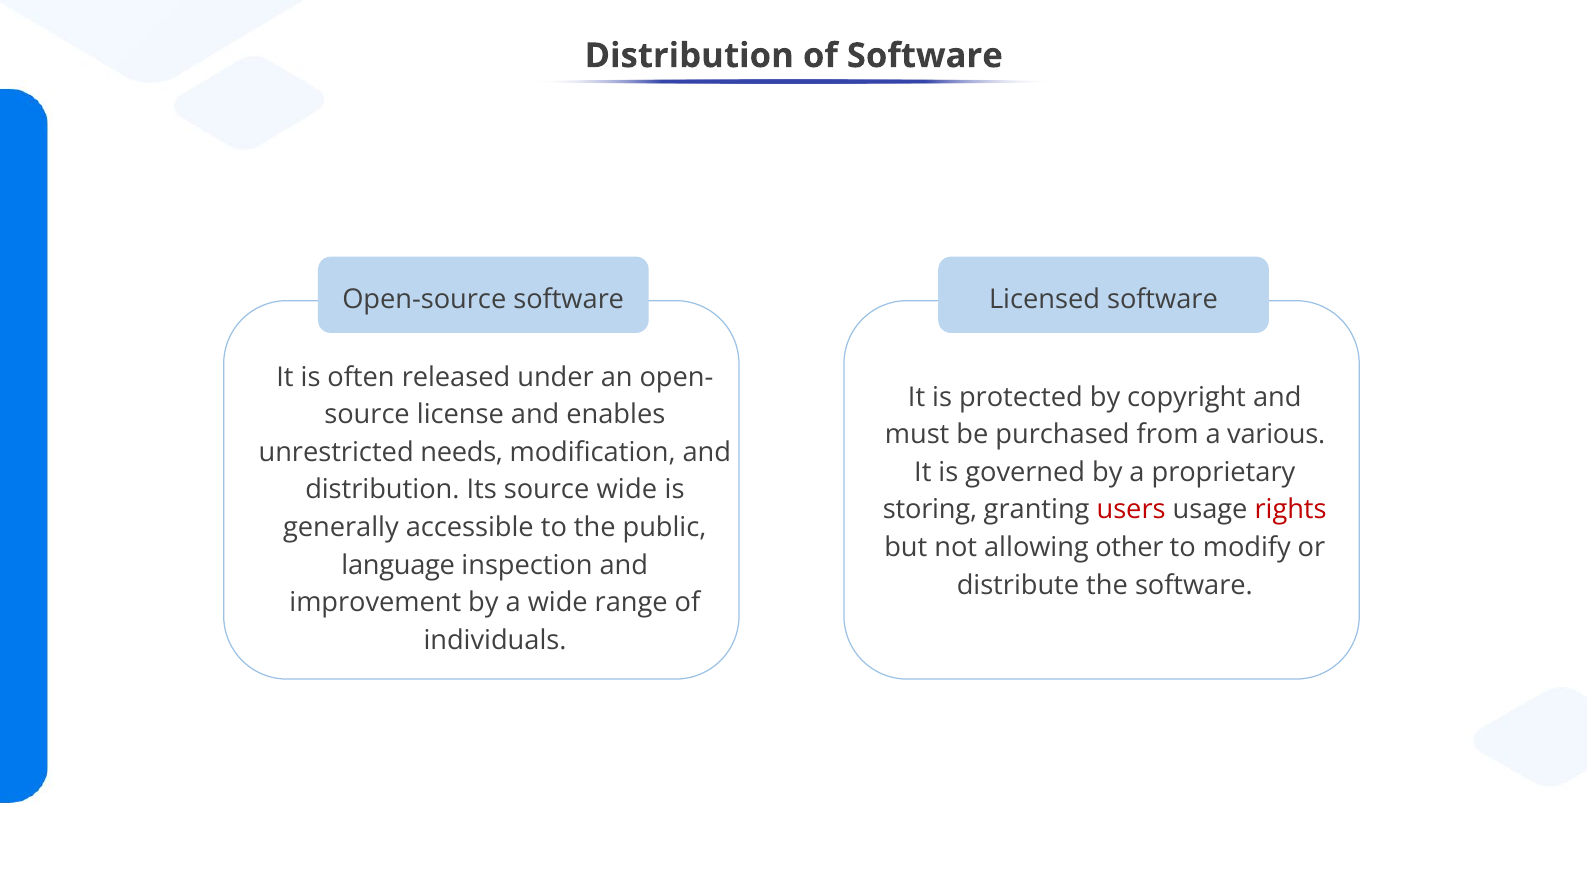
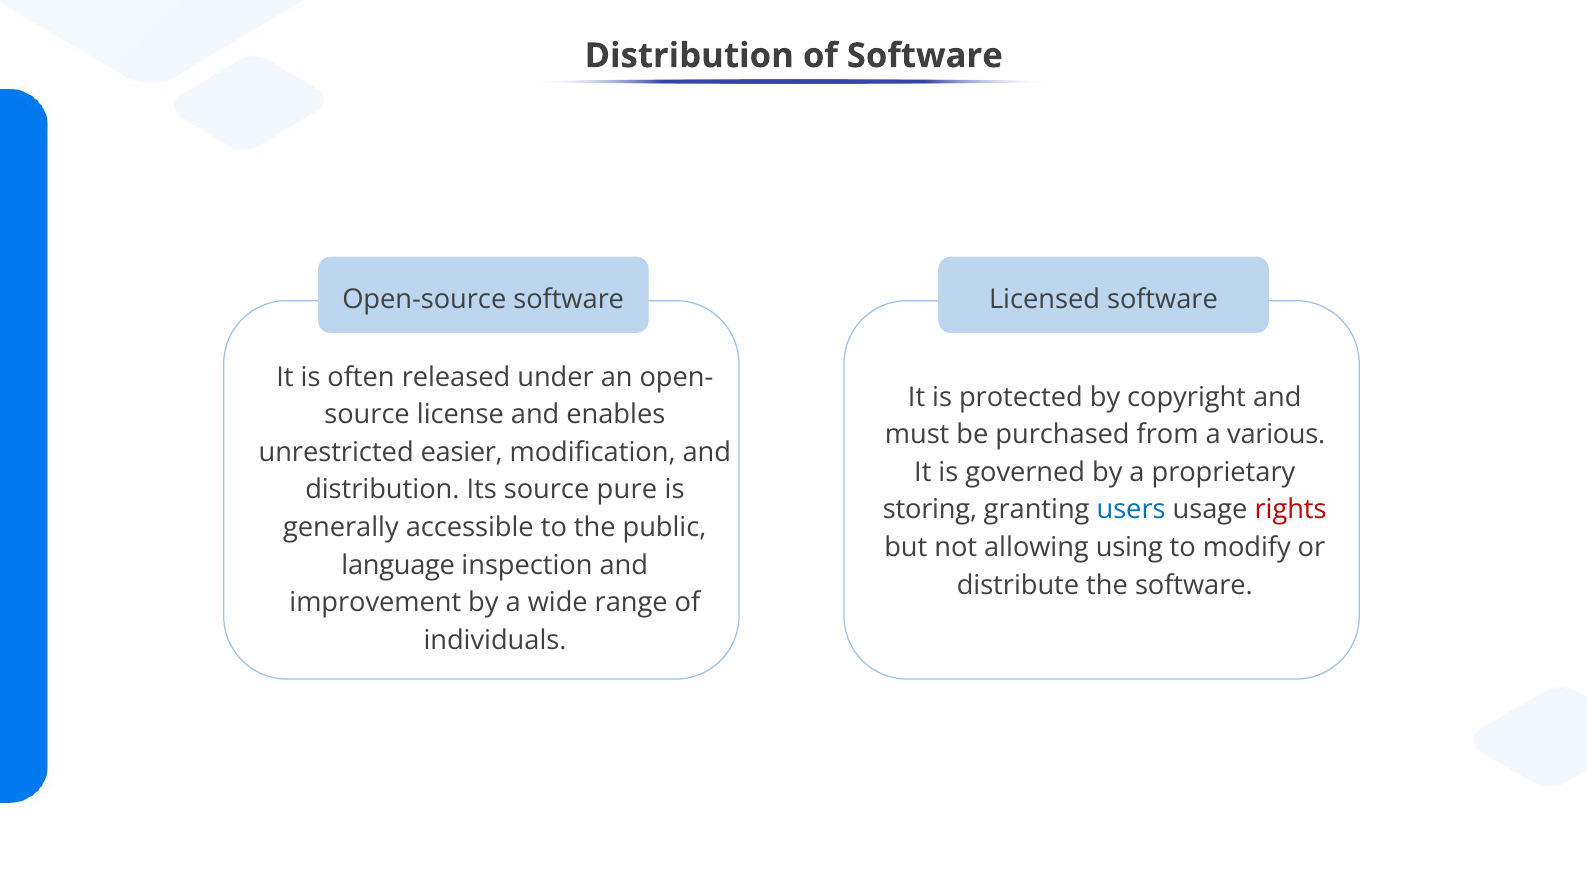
needs: needs -> easier
source wide: wide -> pure
users colour: red -> blue
other: other -> using
